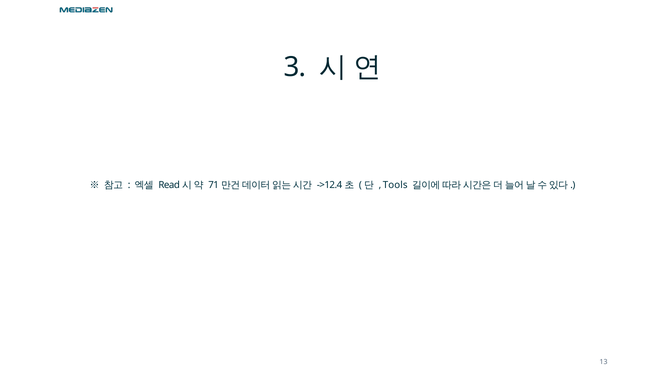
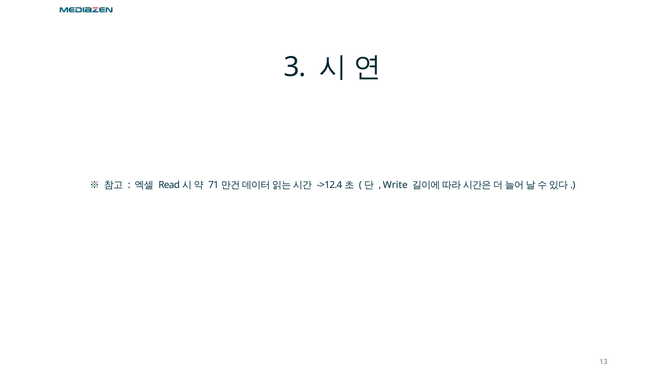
Tools: Tools -> Write
